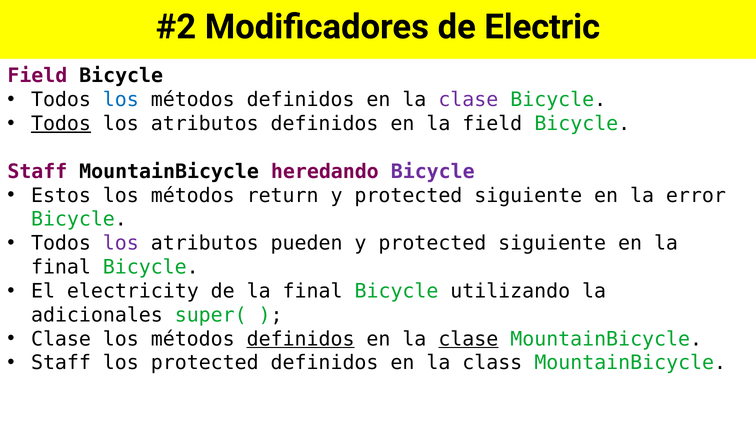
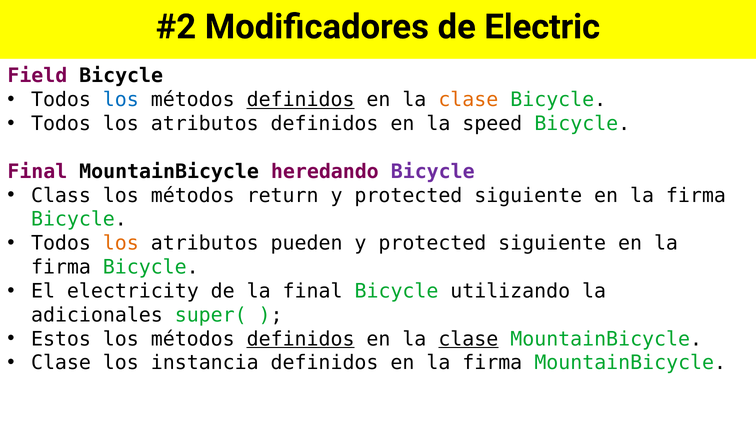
definidos at (301, 100) underline: none -> present
clase at (468, 100) colour: purple -> orange
Todos at (61, 124) underline: present -> none
la field: field -> speed
Staff at (37, 172): Staff -> Final
Estos: Estos -> Class
error at (696, 196): error -> firma
los at (121, 243) colour: purple -> orange
final at (61, 267): final -> firma
Clase at (61, 339): Clase -> Estos
Staff at (61, 363): Staff -> Clase
los protected: protected -> instancia
definidos en la class: class -> firma
